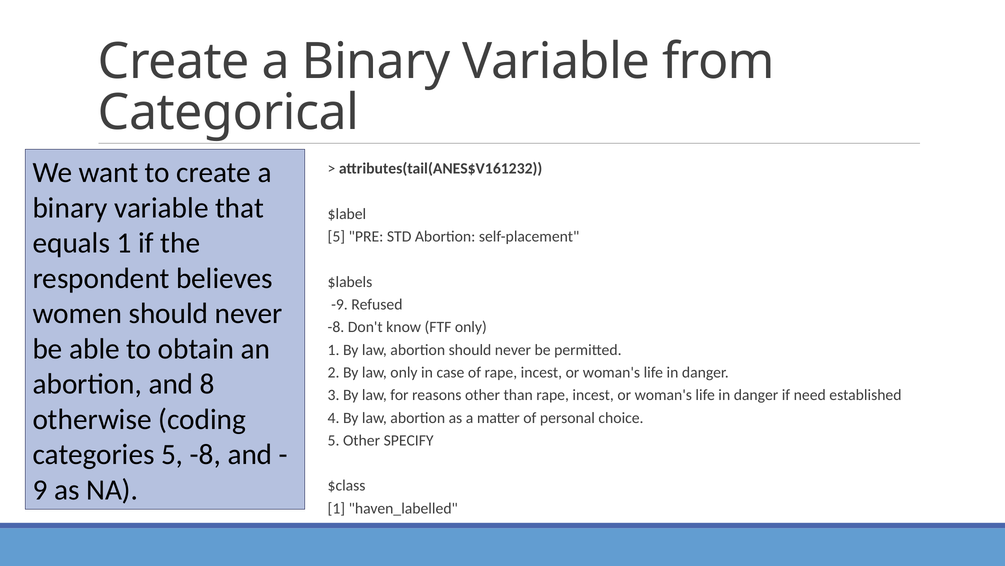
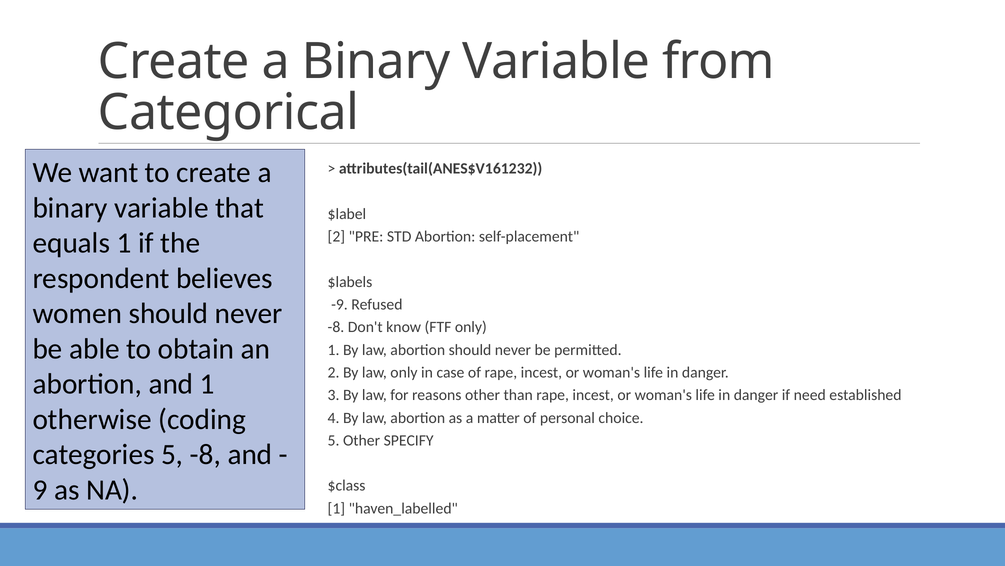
5 at (336, 236): 5 -> 2
and 8: 8 -> 1
